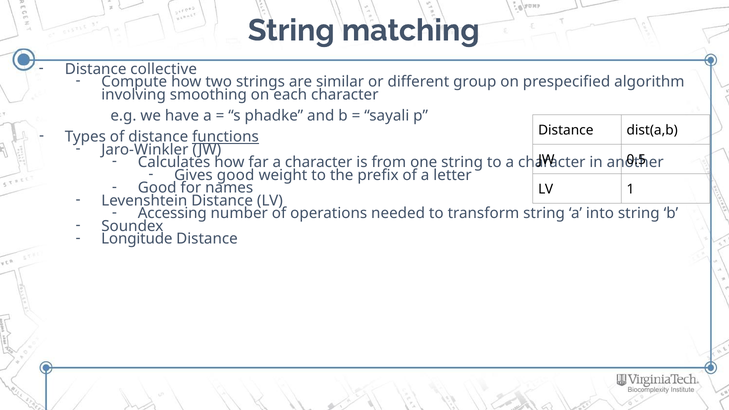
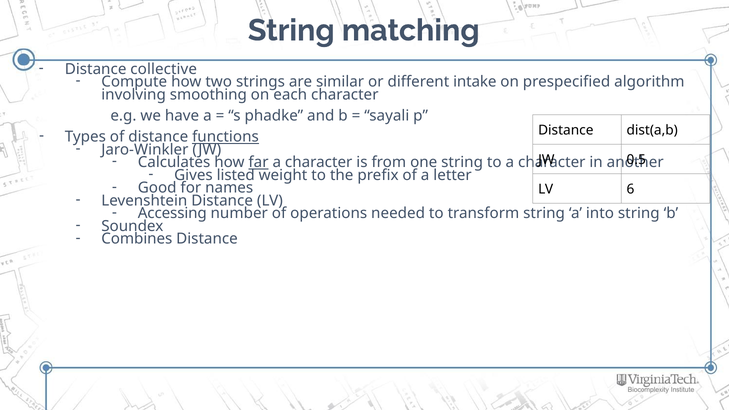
group: group -> intake
far underline: none -> present
Gives good: good -> listed
1: 1 -> 6
Longitude: Longitude -> Combines
